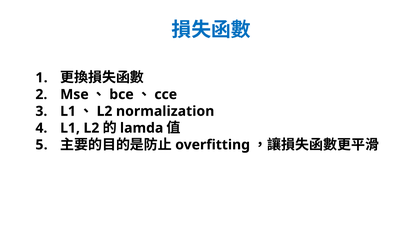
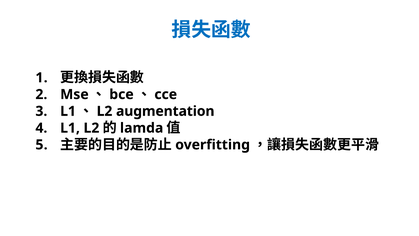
normalization: normalization -> augmentation
